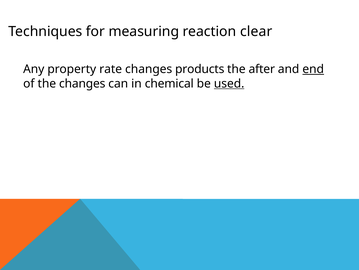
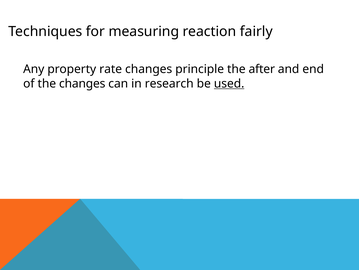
clear: clear -> fairly
products: products -> principle
end underline: present -> none
chemical: chemical -> research
